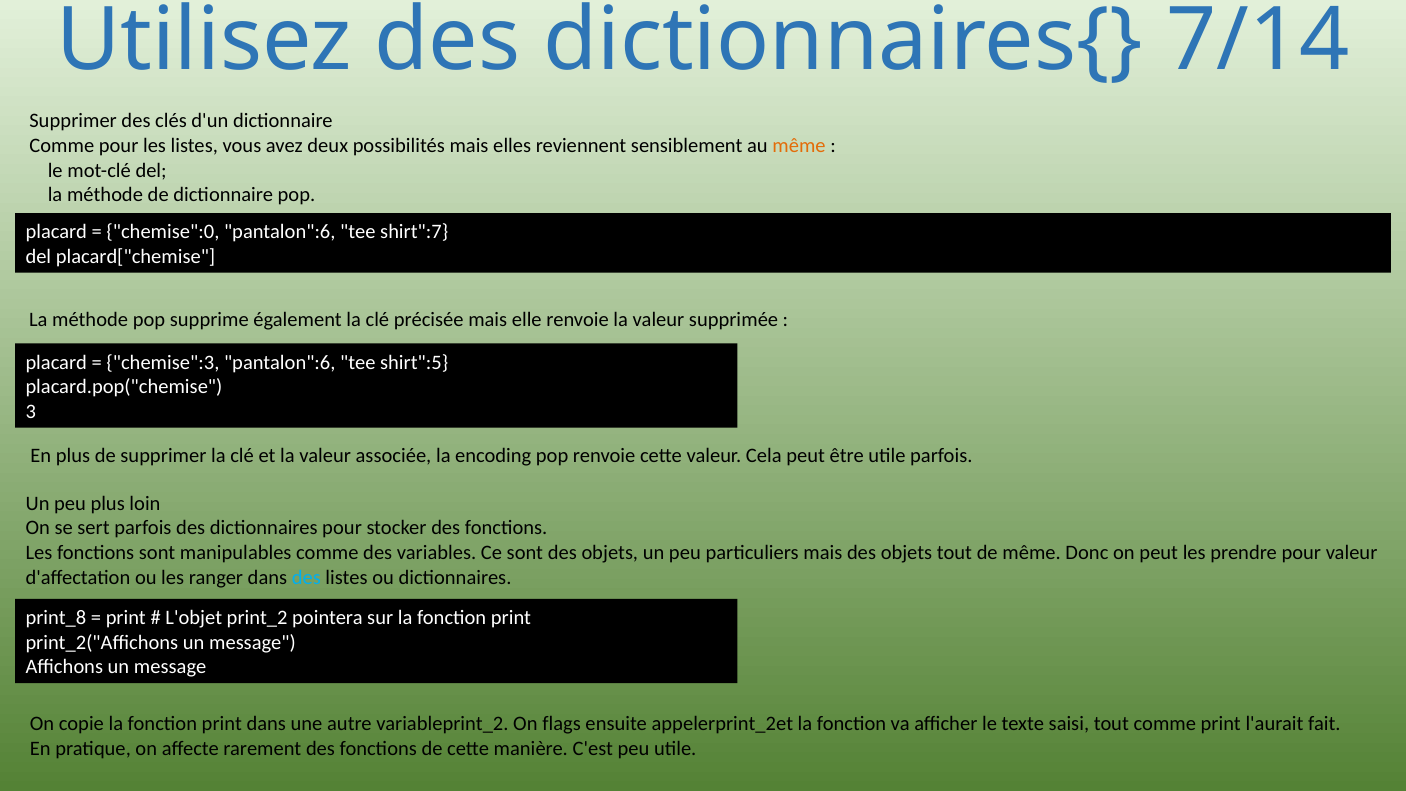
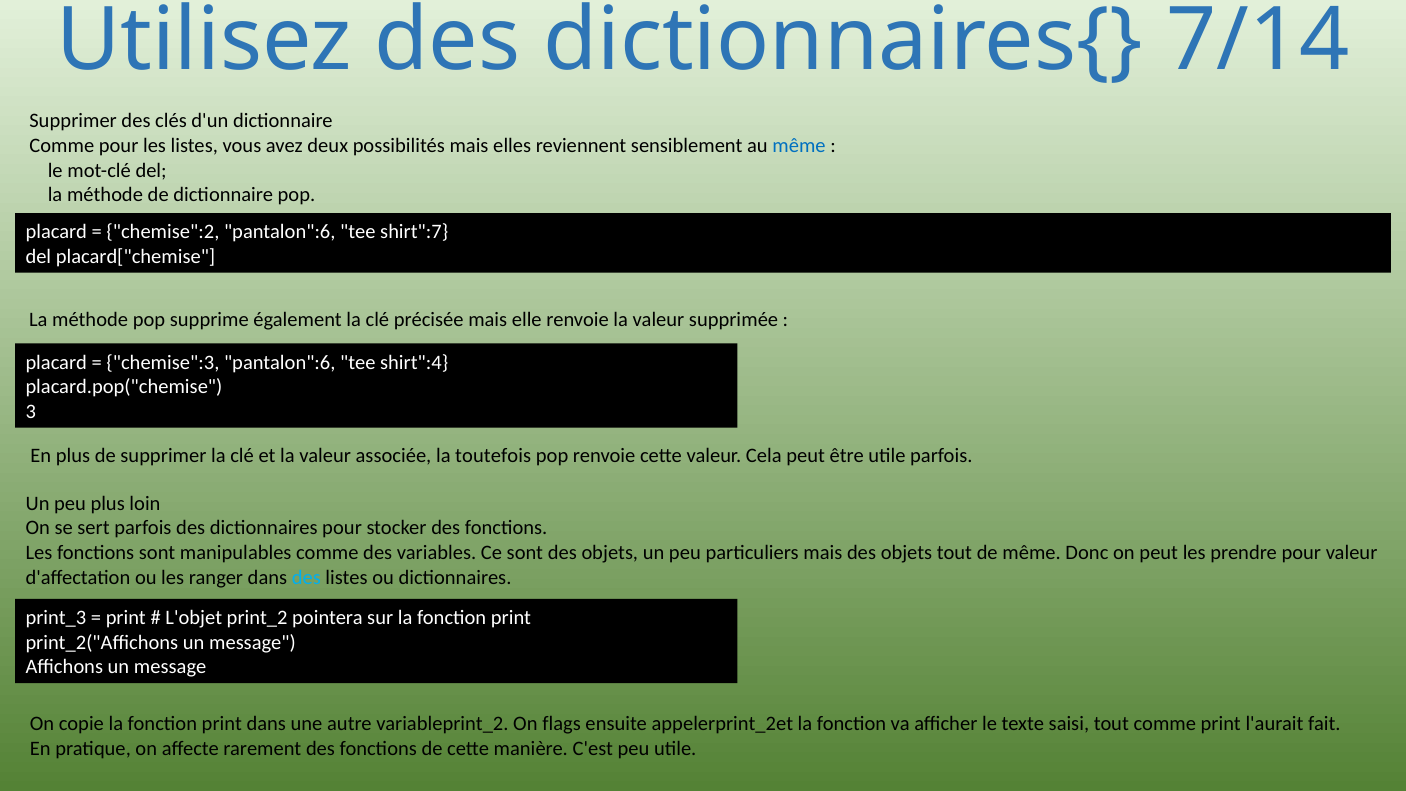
même at (799, 146) colour: orange -> blue
chemise":0: chemise":0 -> chemise":2
shirt":5: shirt":5 -> shirt":4
encoding: encoding -> toutefois
print_8: print_8 -> print_3
